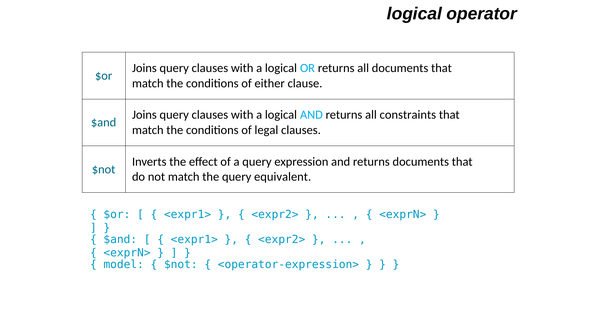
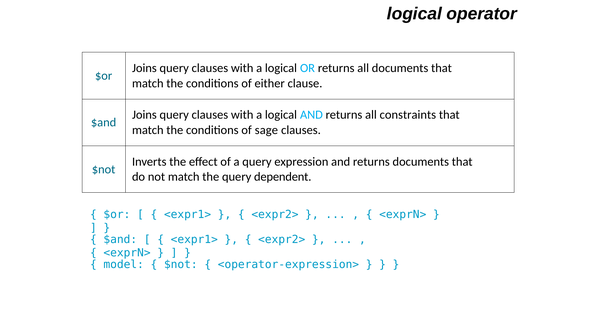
legal: legal -> sage
equivalent: equivalent -> dependent
